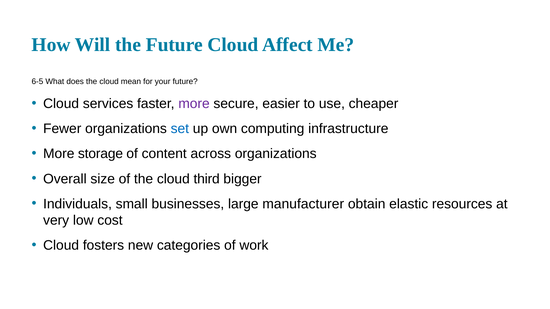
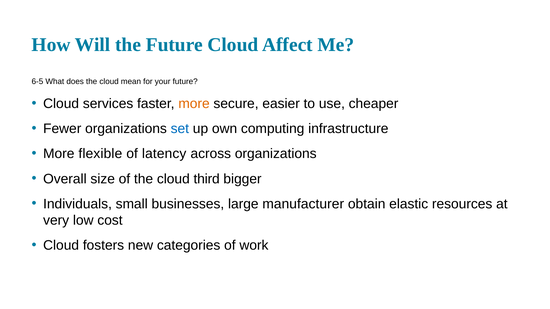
more at (194, 104) colour: purple -> orange
storage: storage -> flexible
content: content -> latency
